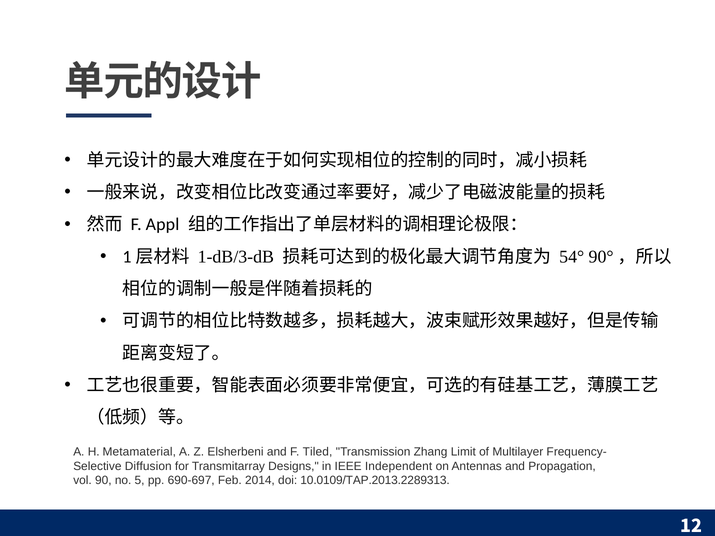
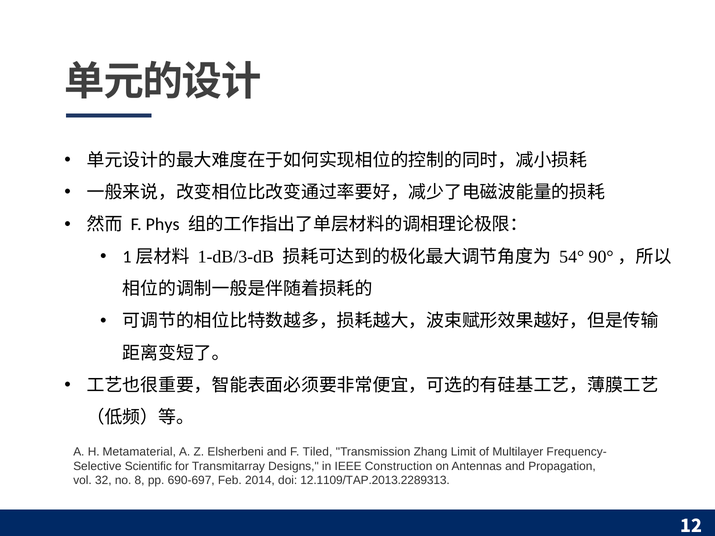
Appl: Appl -> Phys
Diffusion: Diffusion -> Scientific
Independent: Independent -> Construction
90: 90 -> 32
5: 5 -> 8
10.0109/TAP.2013.2289313: 10.0109/TAP.2013.2289313 -> 12.1109/TAP.2013.2289313
